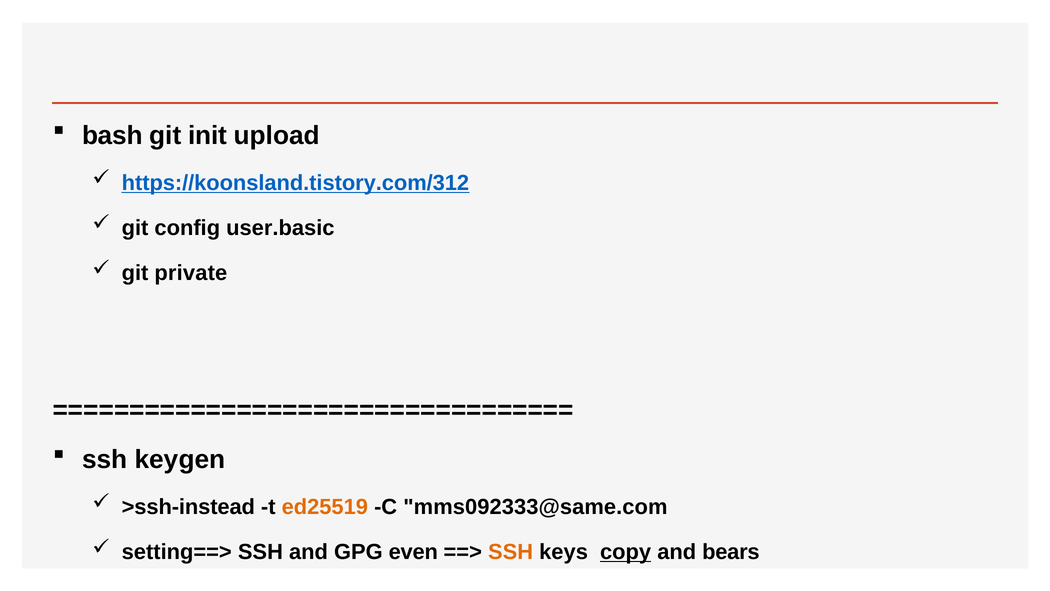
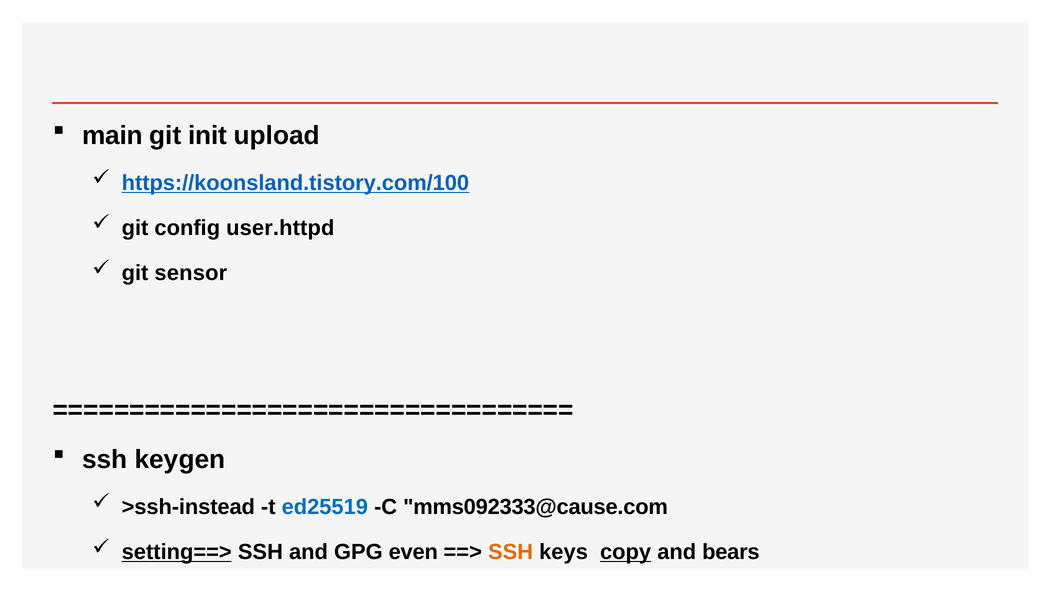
bash: bash -> main
https://koonsland.tistory.com/312: https://koonsland.tistory.com/312 -> https://koonsland.tistory.com/100
user.basic: user.basic -> user.httpd
private: private -> sensor
ed25519 colour: orange -> blue
mms092333@same.com: mms092333@same.com -> mms092333@cause.com
setting==> underline: none -> present
